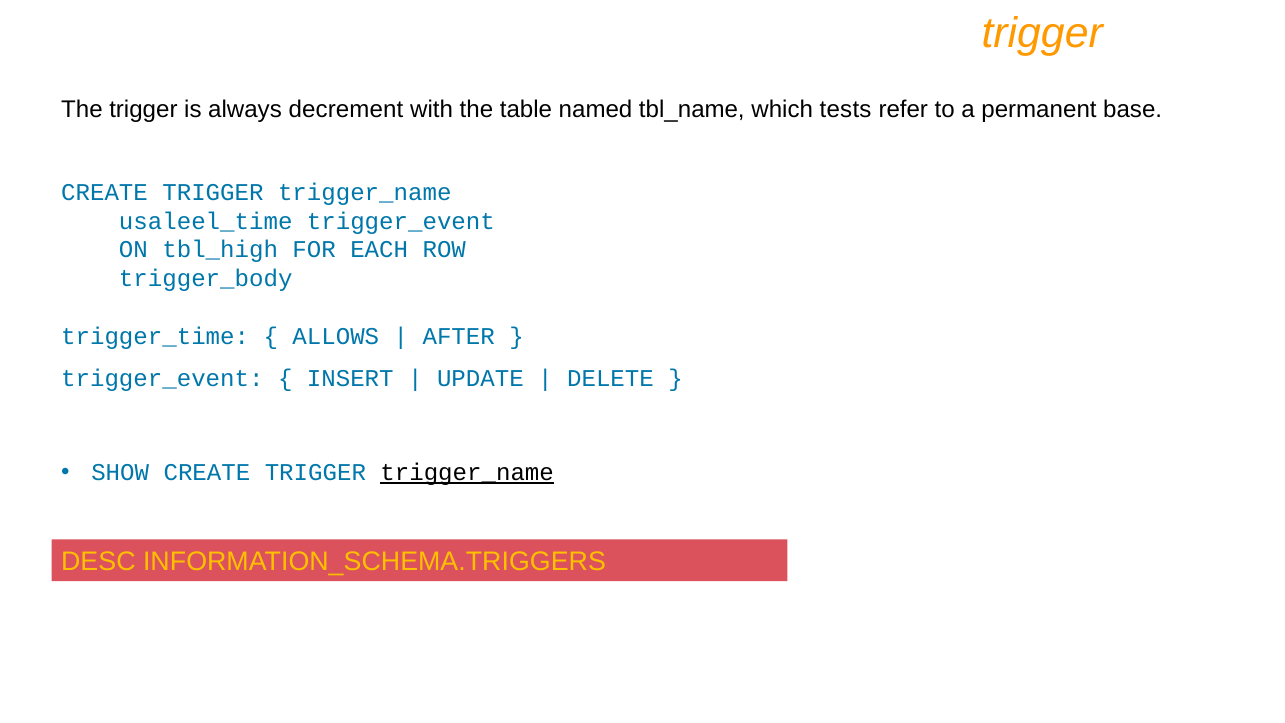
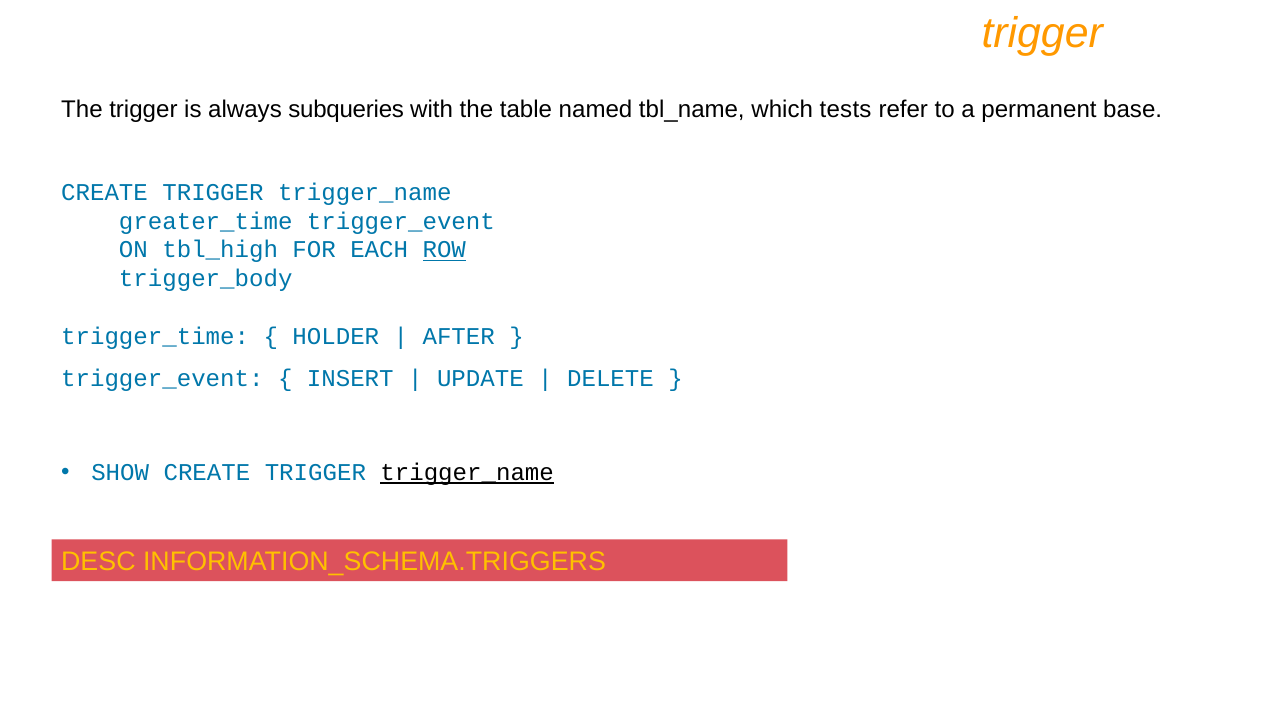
decrement: decrement -> subqueries
usaleel_time: usaleel_time -> greater_time
ROW underline: none -> present
ALLOWS: ALLOWS -> HOLDER
